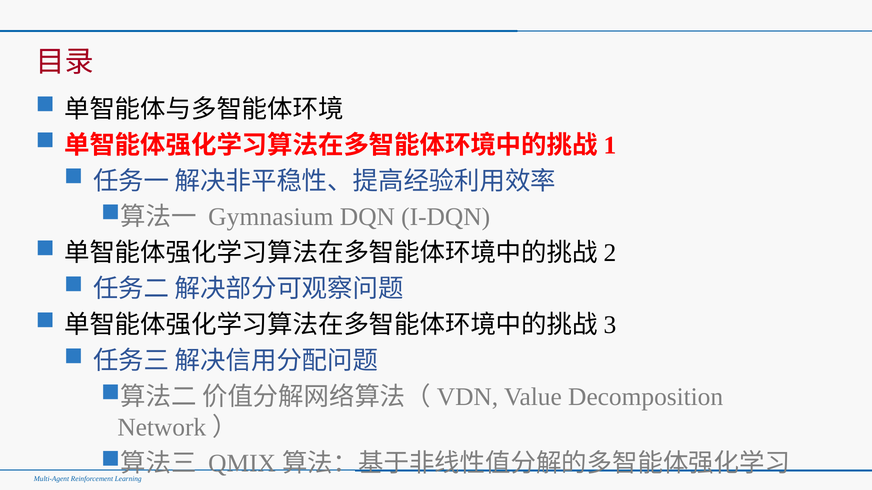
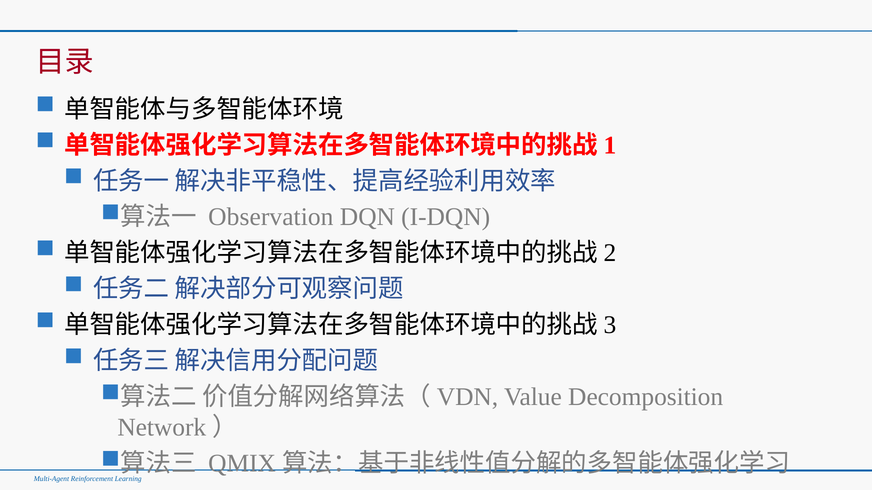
Gymnasium: Gymnasium -> Observation
